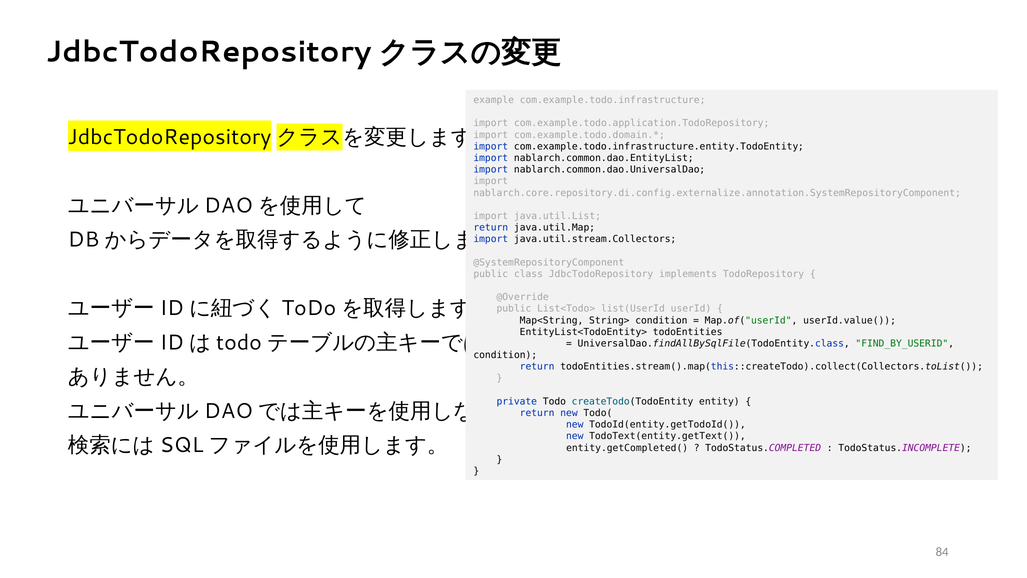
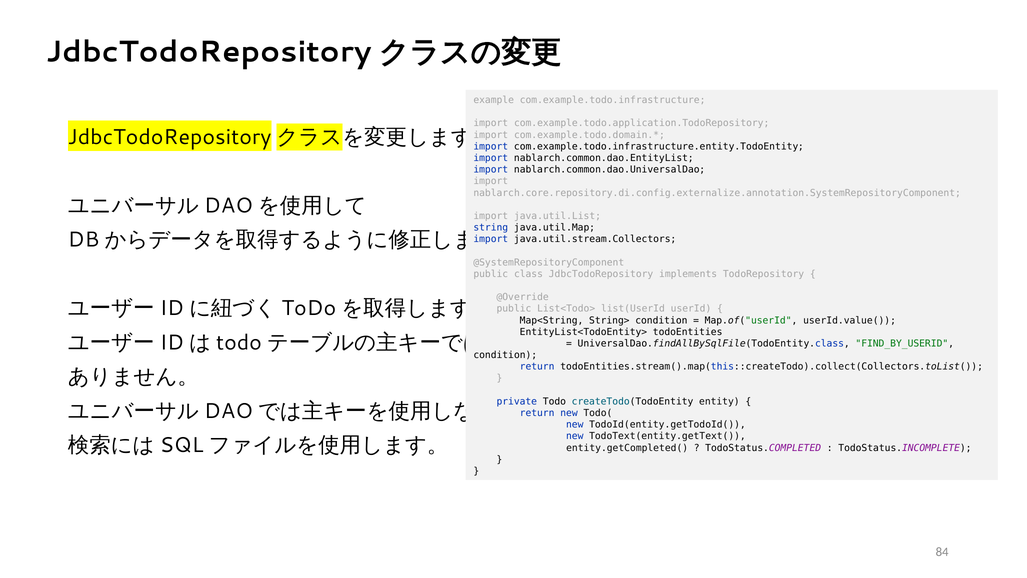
return at (491, 227): return -> string
